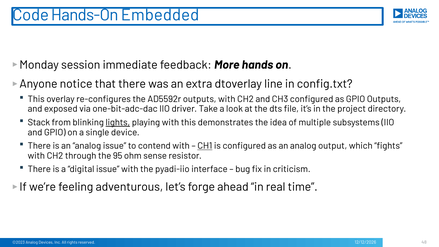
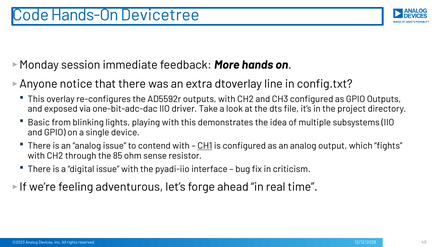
Embedded: Embedded -> Devicetree
Stack: Stack -> Basic
lights underline: present -> none
95: 95 -> 85
